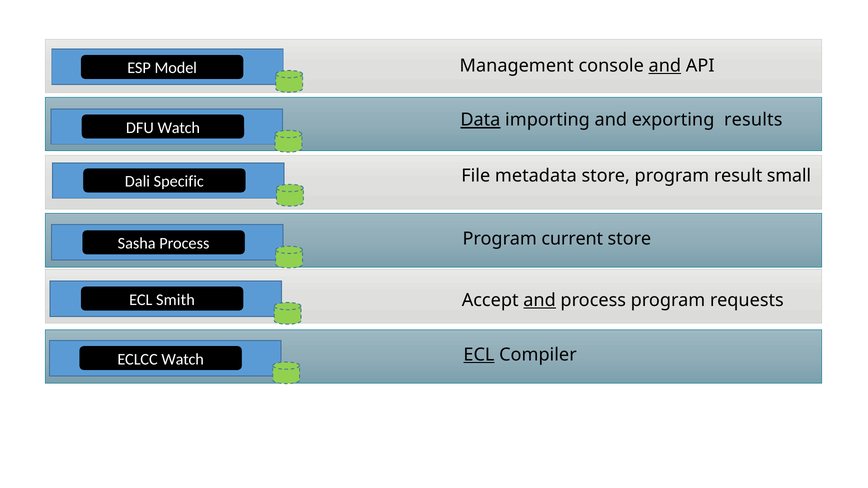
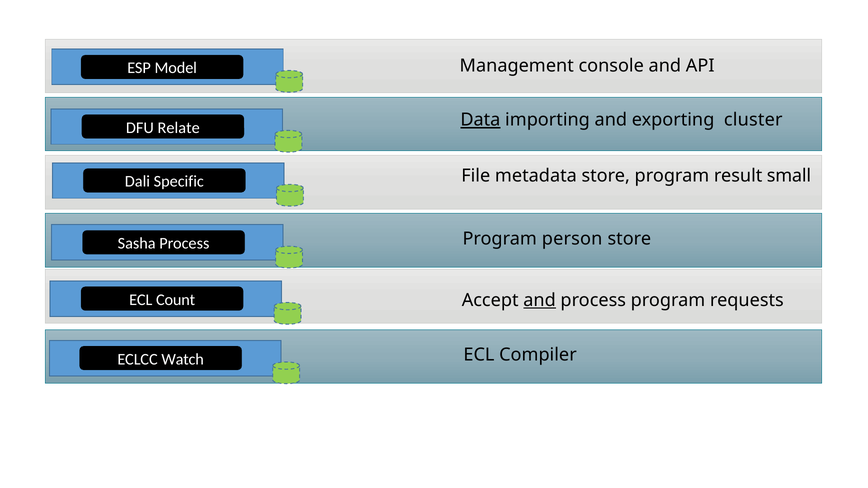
and at (665, 66) underline: present -> none
results: results -> cluster
DFU Watch: Watch -> Relate
current: current -> person
Smith: Smith -> Count
ECL at (479, 355) underline: present -> none
